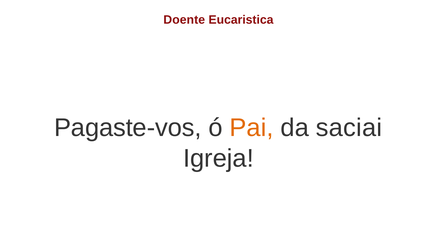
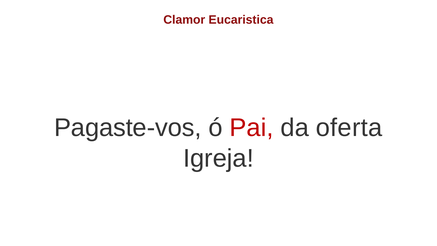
Doente: Doente -> Clamor
Pai colour: orange -> red
saciai: saciai -> oferta
